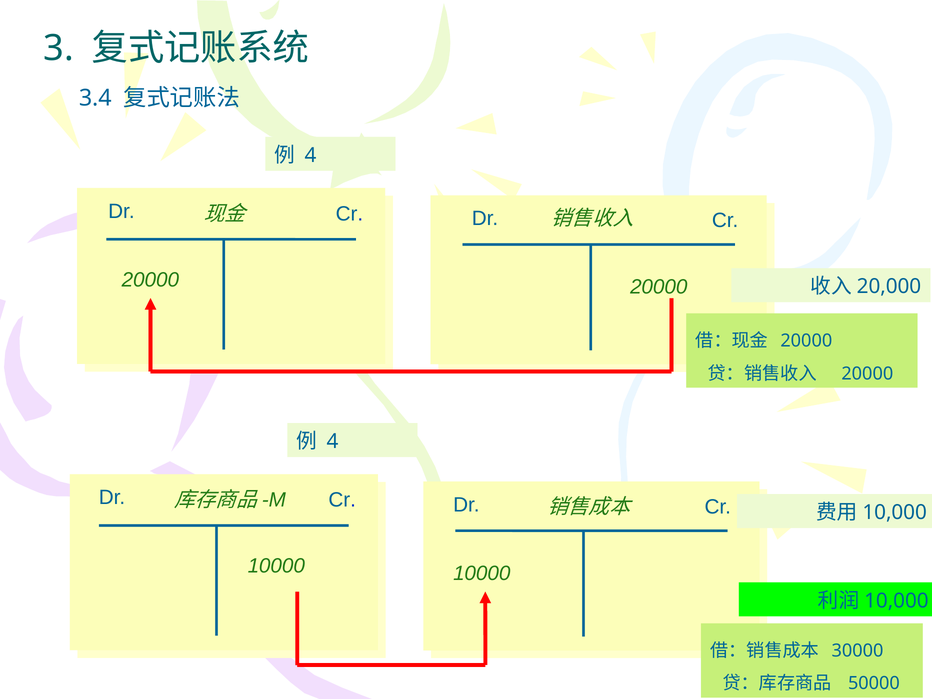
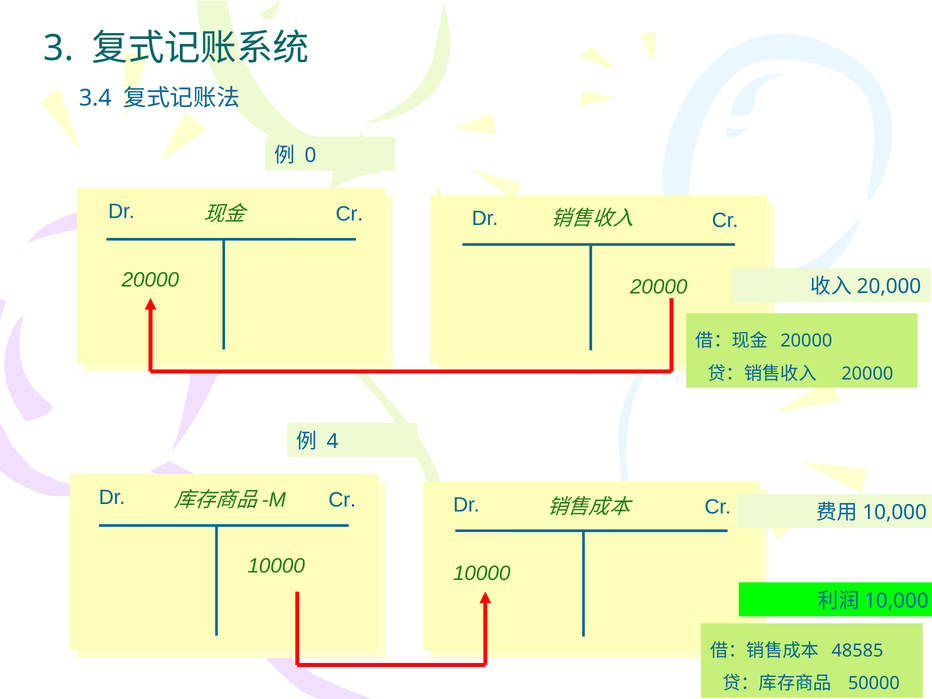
4 at (311, 155): 4 -> 0
30000: 30000 -> 48585
